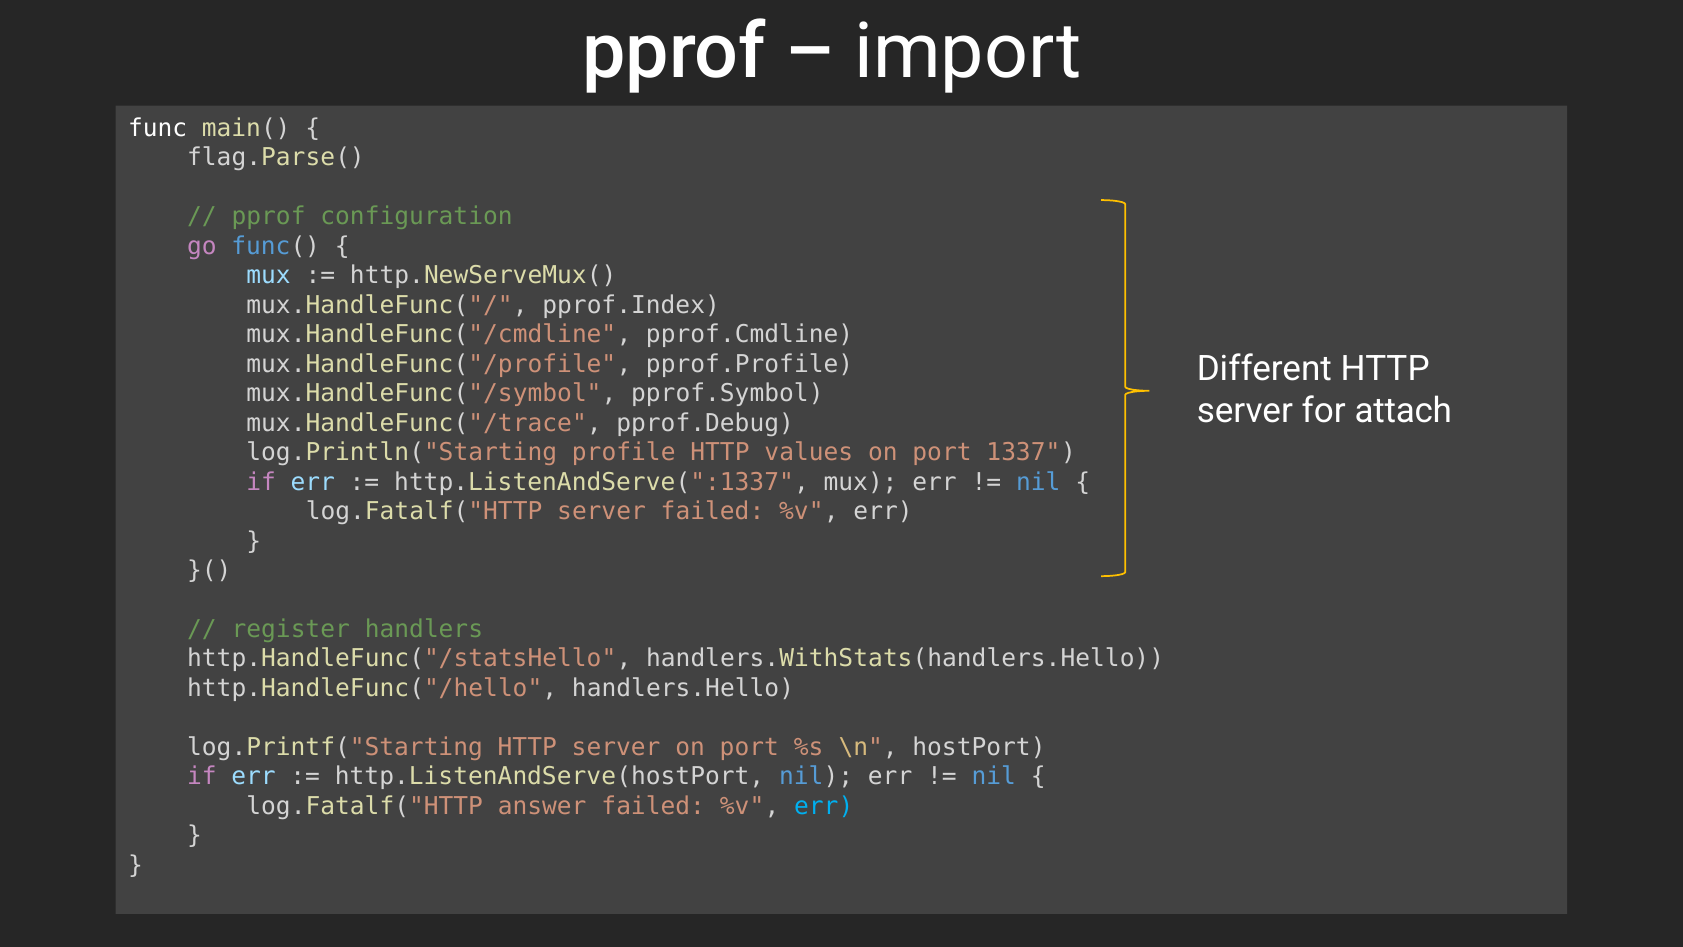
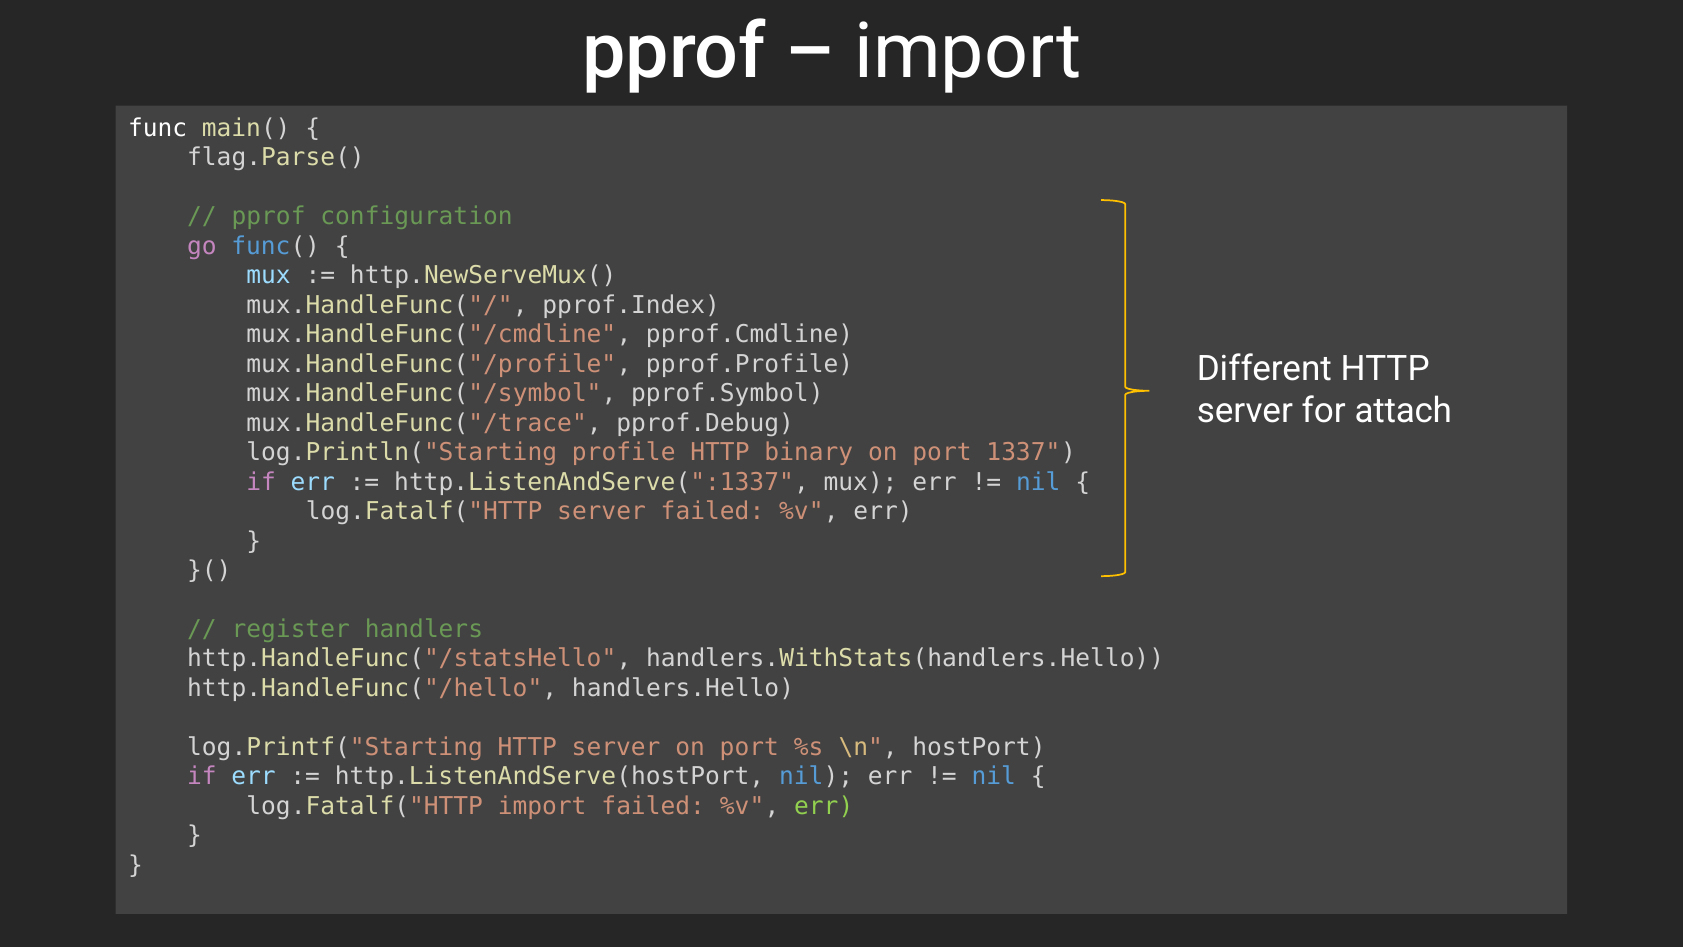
values: values -> binary
log.Fatalf("HTTP answer: answer -> import
err at (824, 806) colour: light blue -> light green
